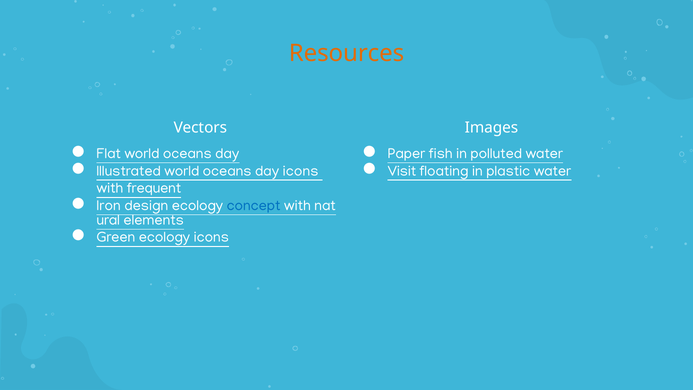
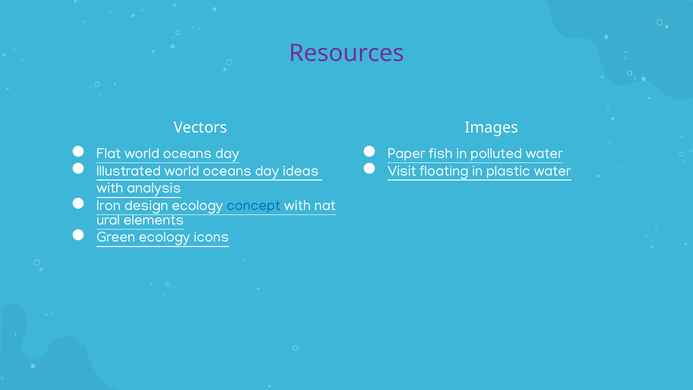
Resources colour: orange -> purple
day icons: icons -> ideas
frequent: frequent -> analysis
